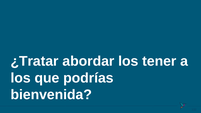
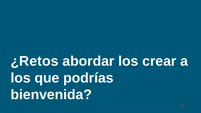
¿Tratar: ¿Tratar -> ¿Retos
tener: tener -> crear
